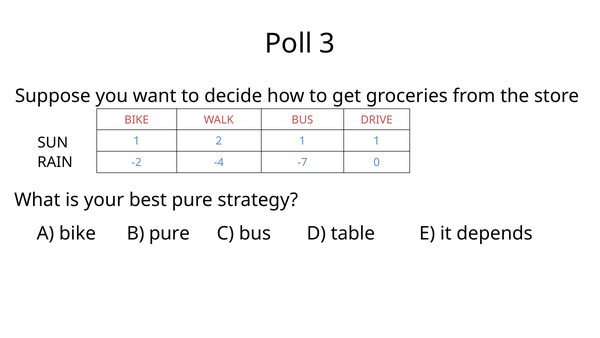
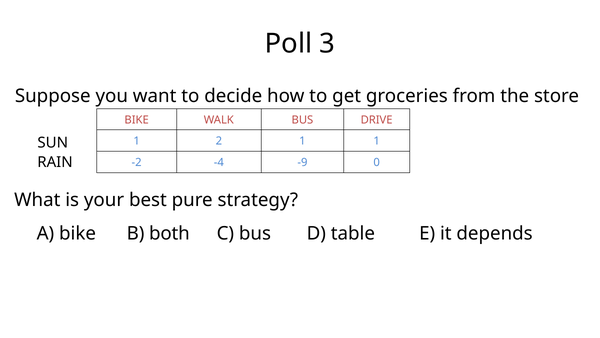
-7: -7 -> -9
B pure: pure -> both
